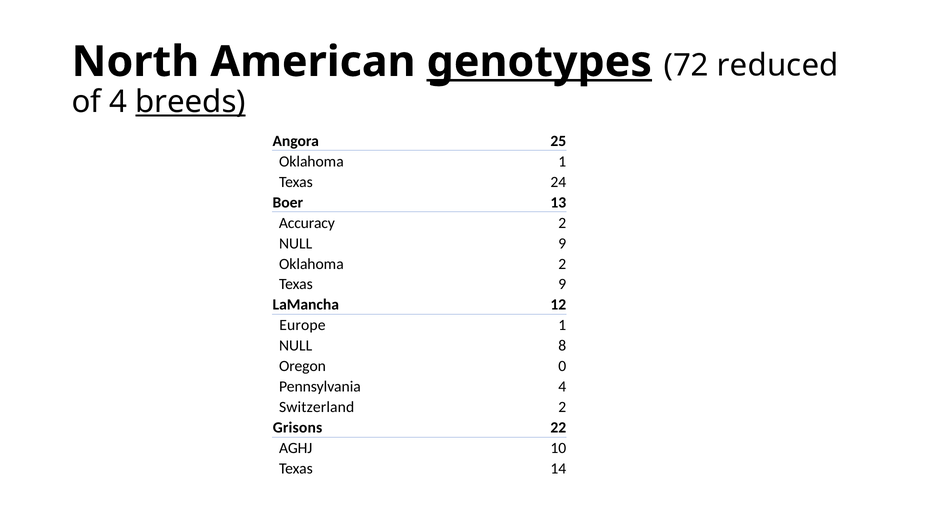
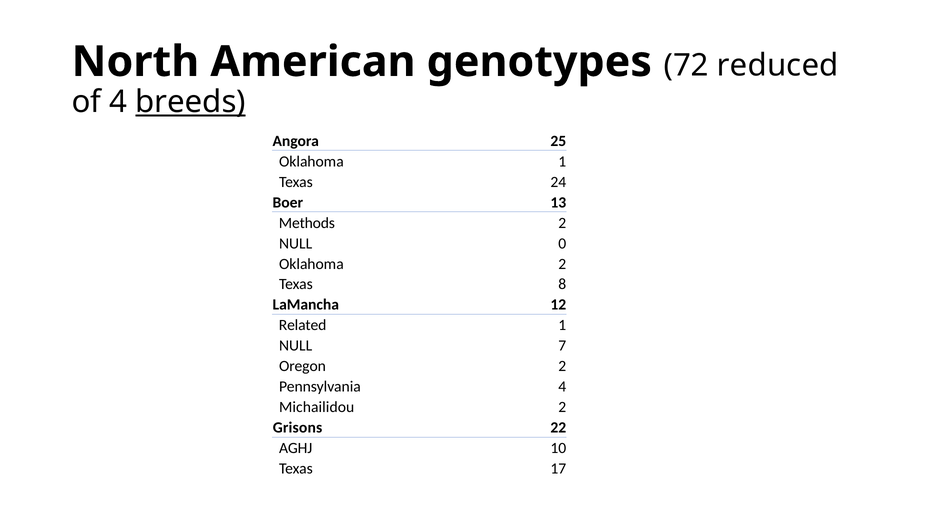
genotypes underline: present -> none
Accuracy: Accuracy -> Methods
NULL 9: 9 -> 0
Texas 9: 9 -> 8
Europe: Europe -> Related
8: 8 -> 7
Oregon 0: 0 -> 2
Switzerland: Switzerland -> Michailidou
14: 14 -> 17
